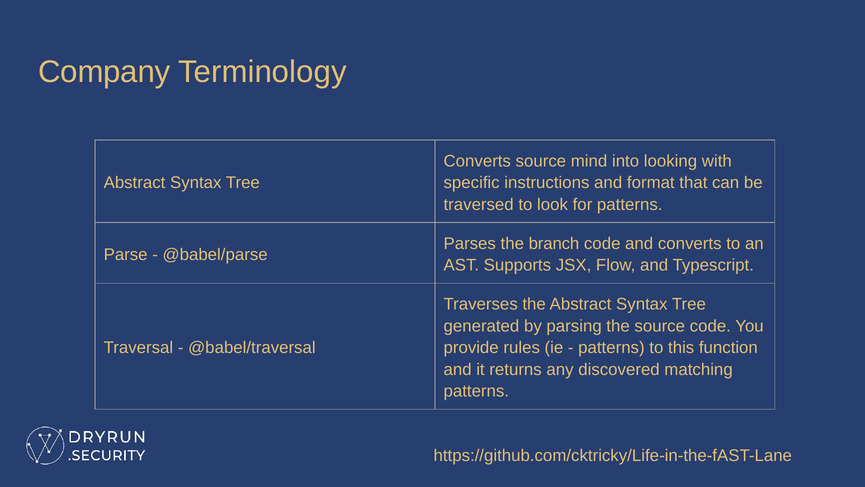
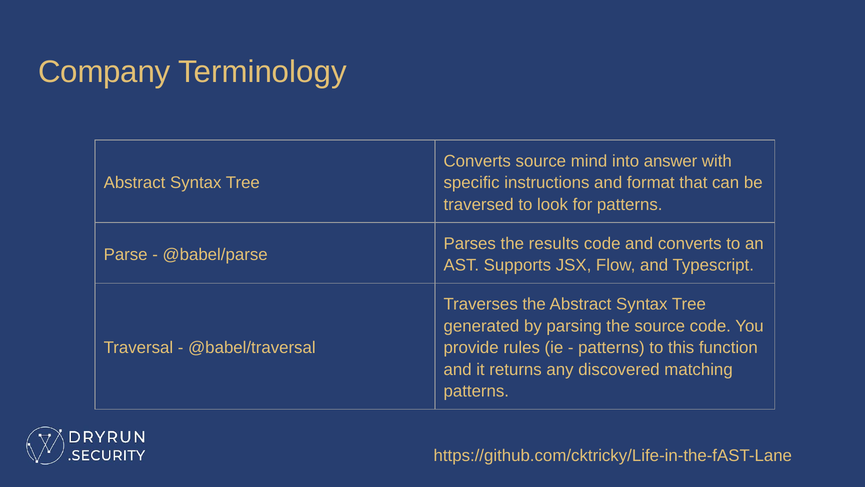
looking: looking -> answer
branch: branch -> results
